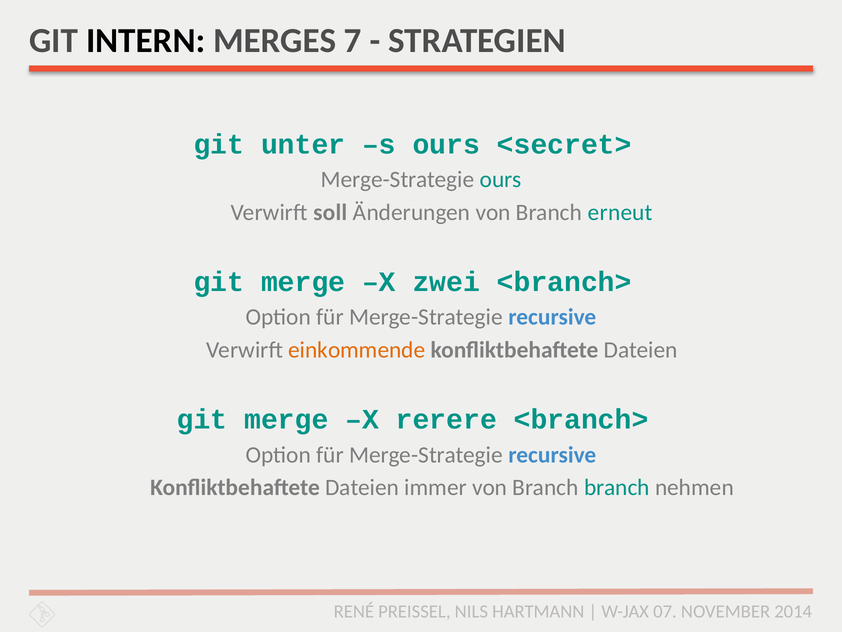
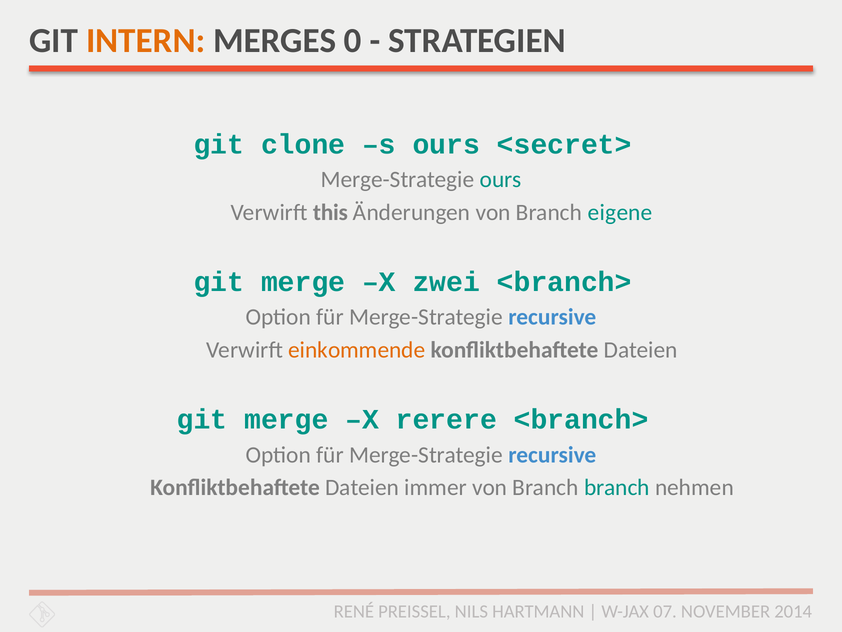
INTERN colour: black -> orange
7: 7 -> 0
unter: unter -> clone
soll: soll -> this
erneut: erneut -> eigene
